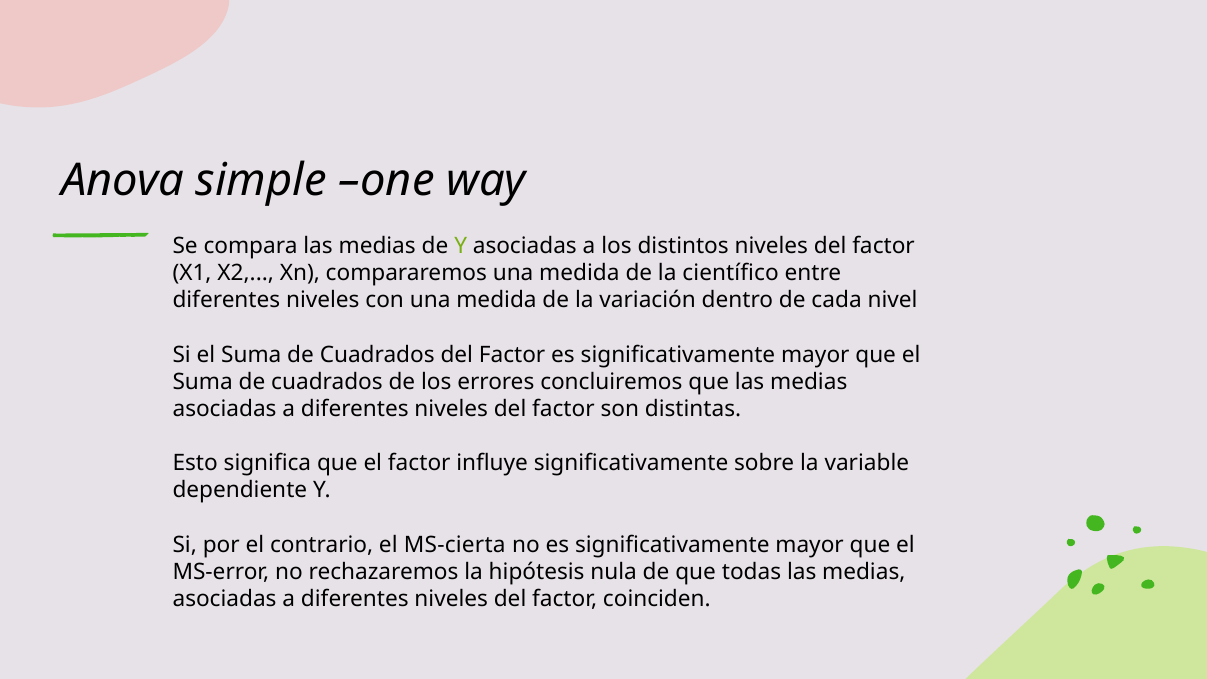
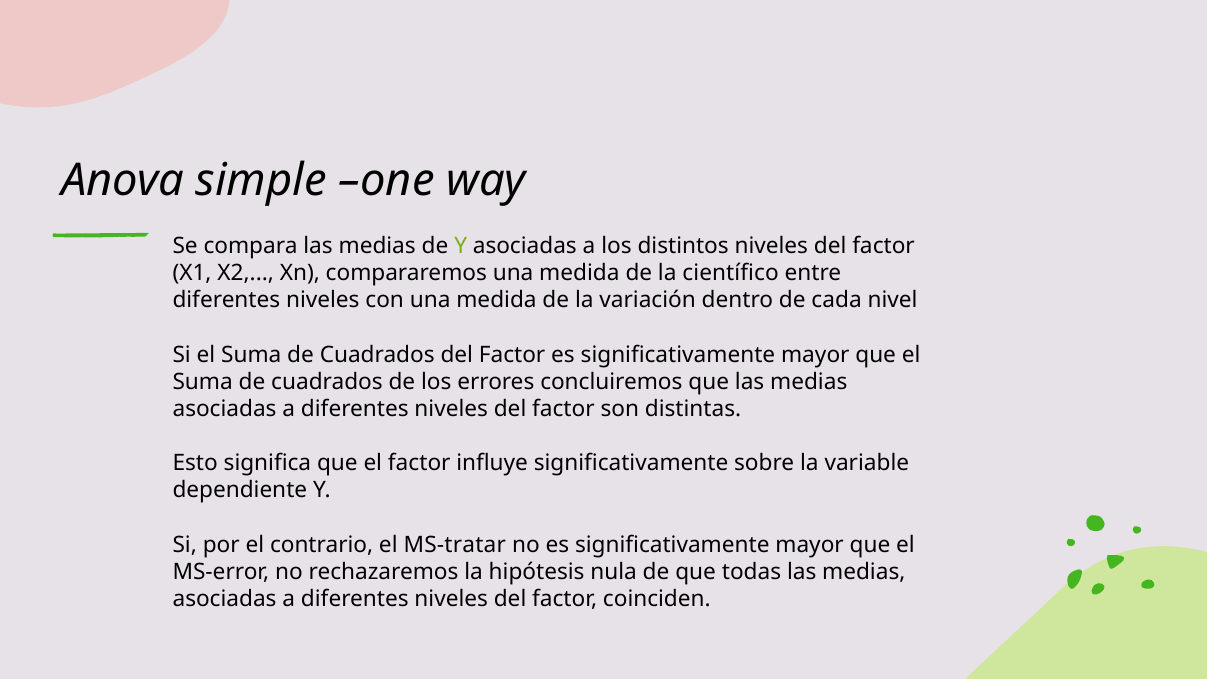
MS-cierta: MS-cierta -> MS-tratar
